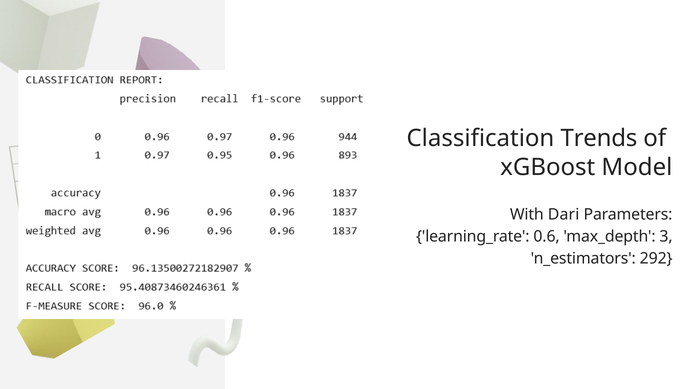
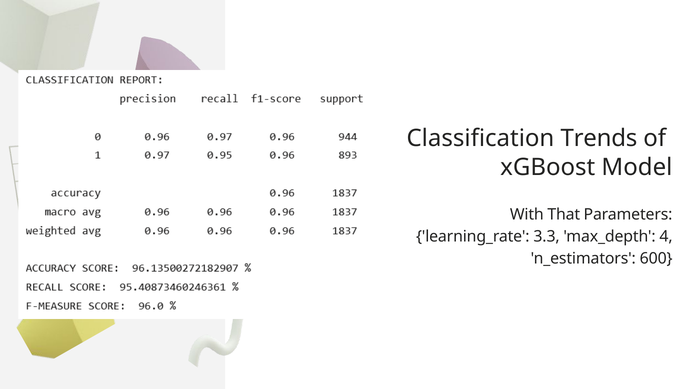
Dari: Dari -> That
0.6: 0.6 -> 3.3
3: 3 -> 4
292: 292 -> 600
